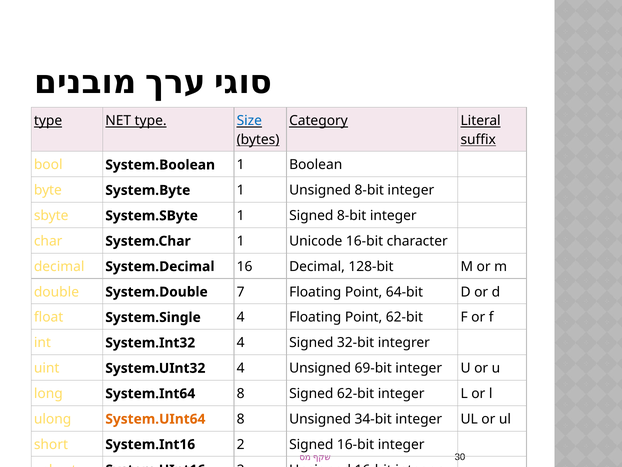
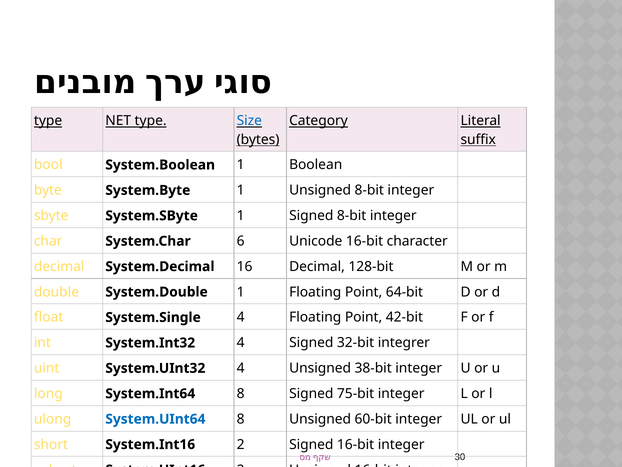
System.Char 1: 1 -> 6
System.Double 7: 7 -> 1
Point 62-bit: 62-bit -> 42-bit
69-bit: 69-bit -> 38-bit
Signed 62-bit: 62-bit -> 75-bit
System.UInt64 colour: orange -> blue
34-bit: 34-bit -> 60-bit
